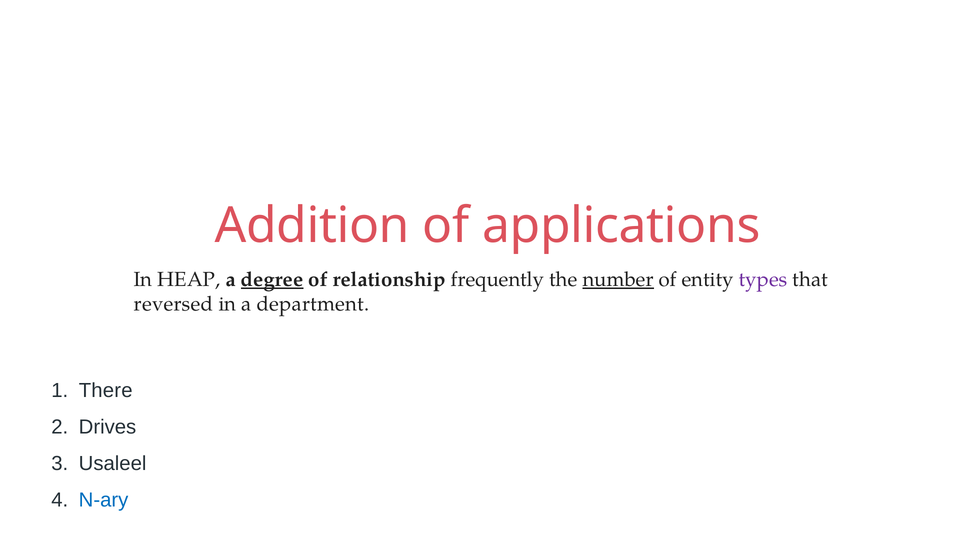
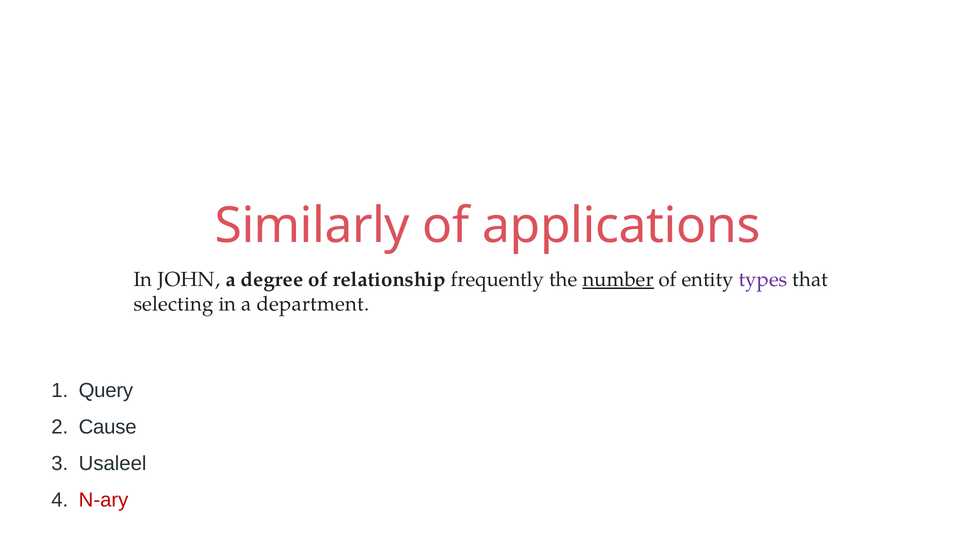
Addition: Addition -> Similarly
HEAP: HEAP -> JOHN
degree underline: present -> none
reversed: reversed -> selecting
There: There -> Query
Drives: Drives -> Cause
N-ary colour: blue -> red
